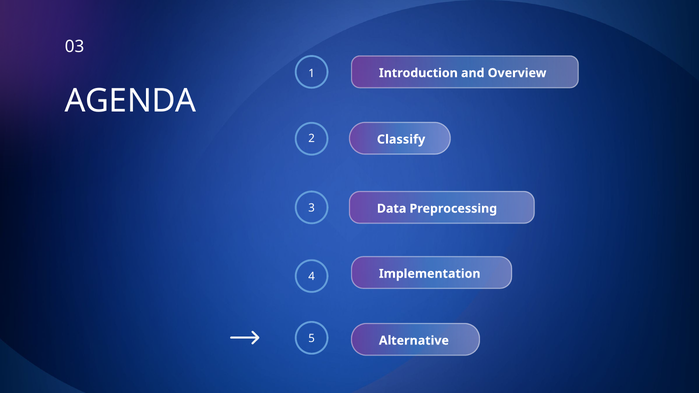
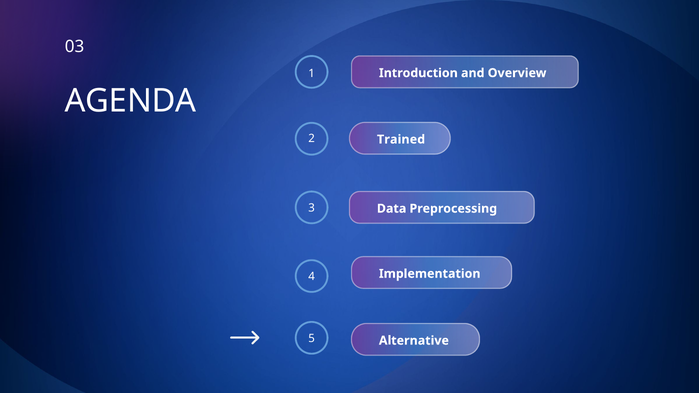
Classify: Classify -> Trained
